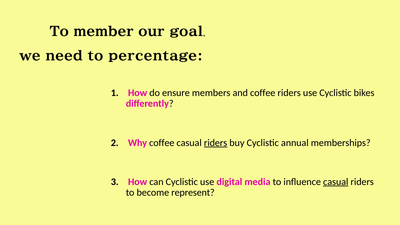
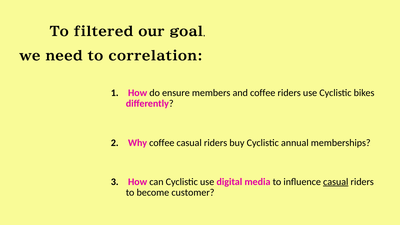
member: member -> filtered
percentage: percentage -> correlation
riders at (216, 143) underline: present -> none
represent: represent -> customer
